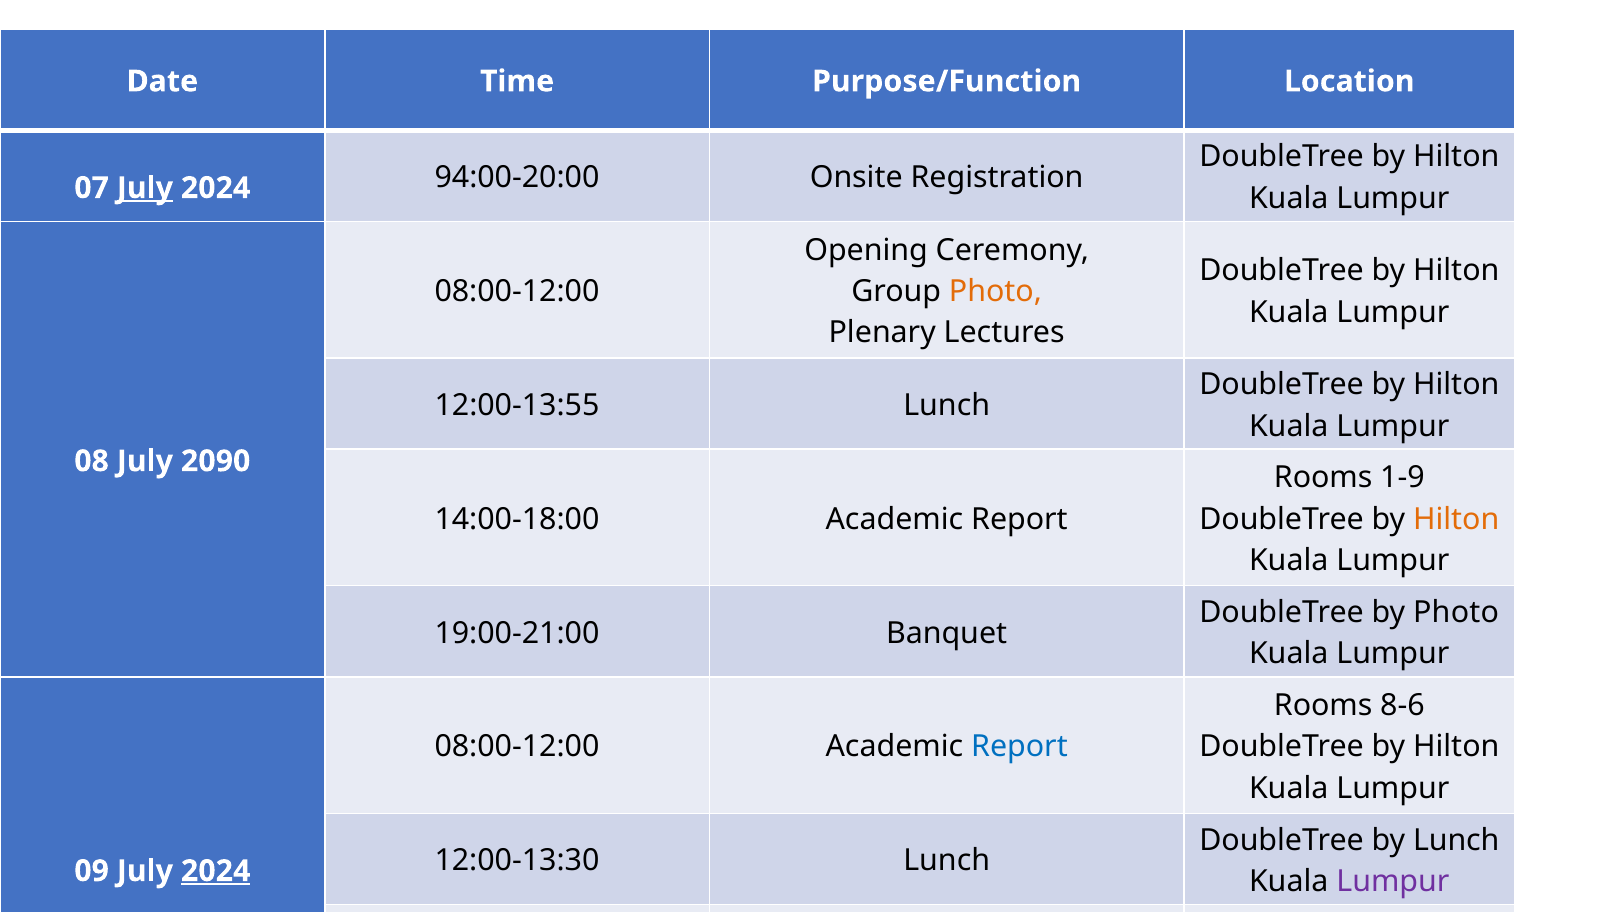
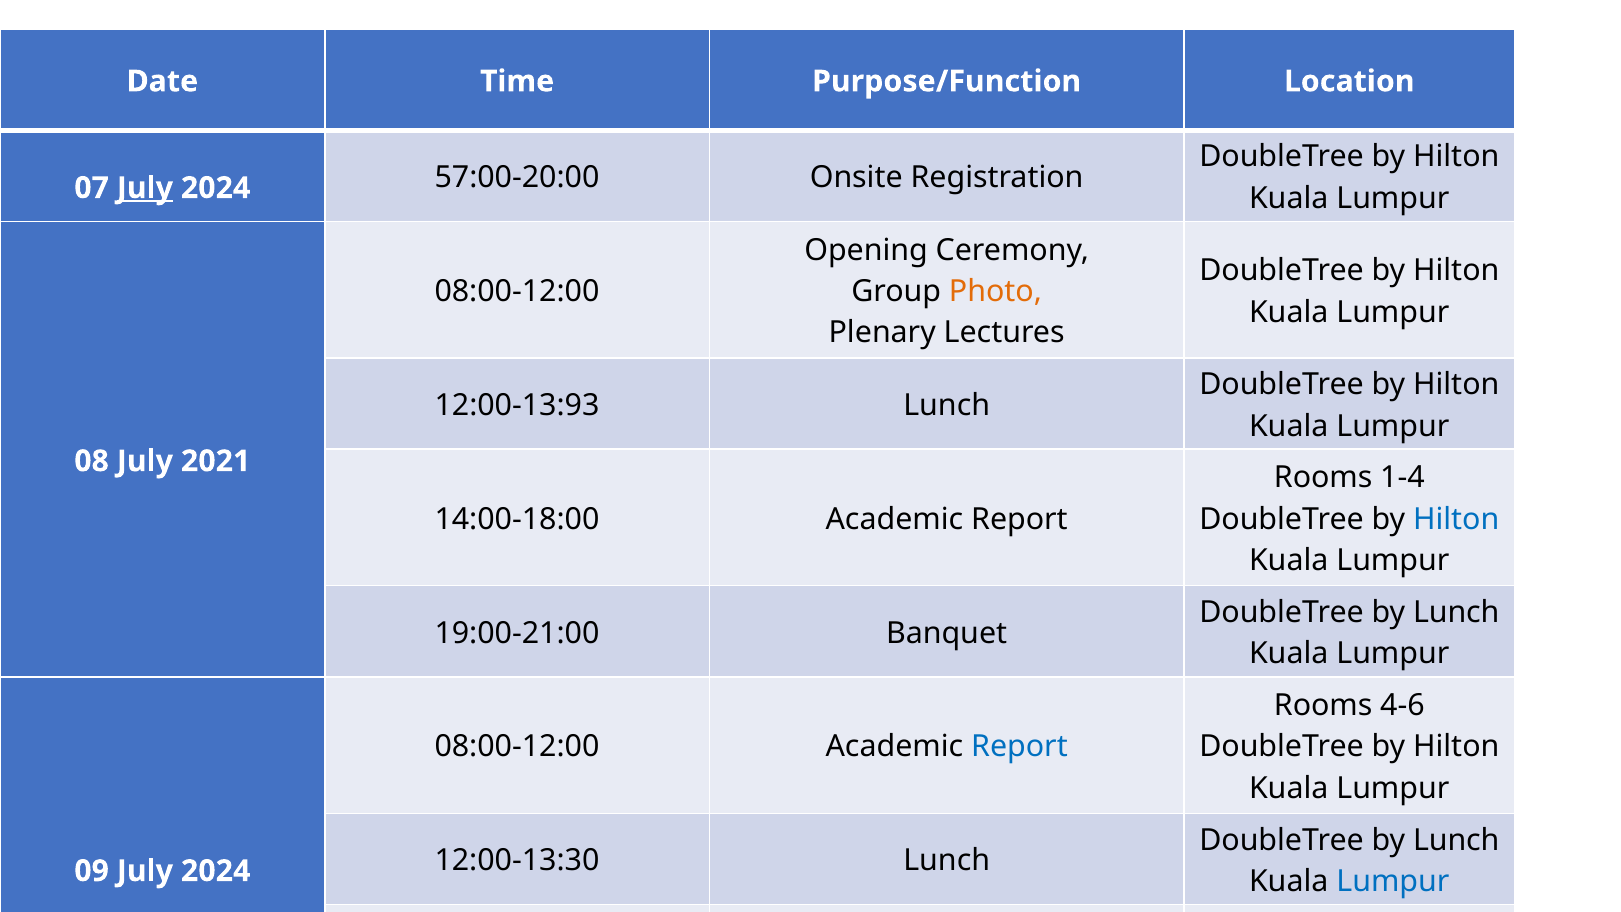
94:00-20:00: 94:00-20:00 -> 57:00-20:00
12:00-13:55: 12:00-13:55 -> 12:00-13:93
2090: 2090 -> 2021
1-9: 1-9 -> 1-4
Hilton at (1456, 519) colour: orange -> blue
Photo at (1456, 612): Photo -> Lunch
8-6: 8-6 -> 4-6
2024 at (216, 871) underline: present -> none
Lumpur at (1393, 881) colour: purple -> blue
